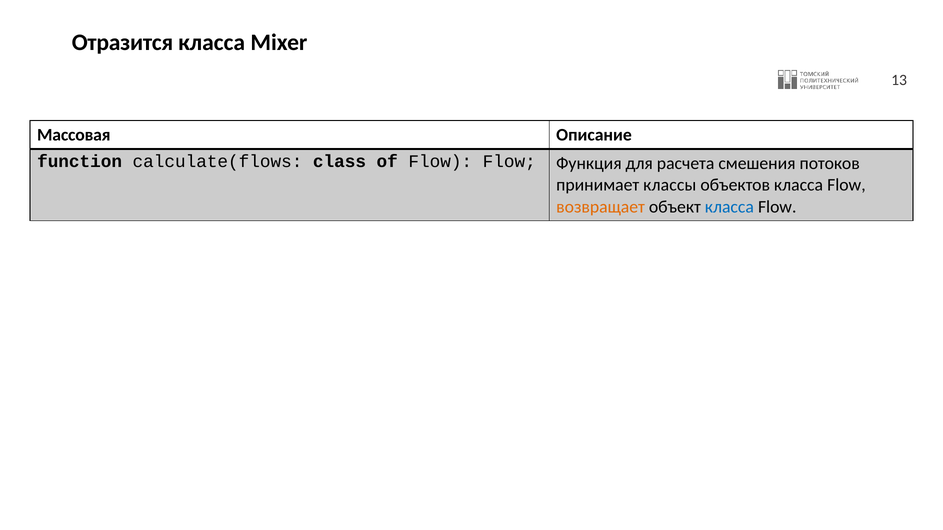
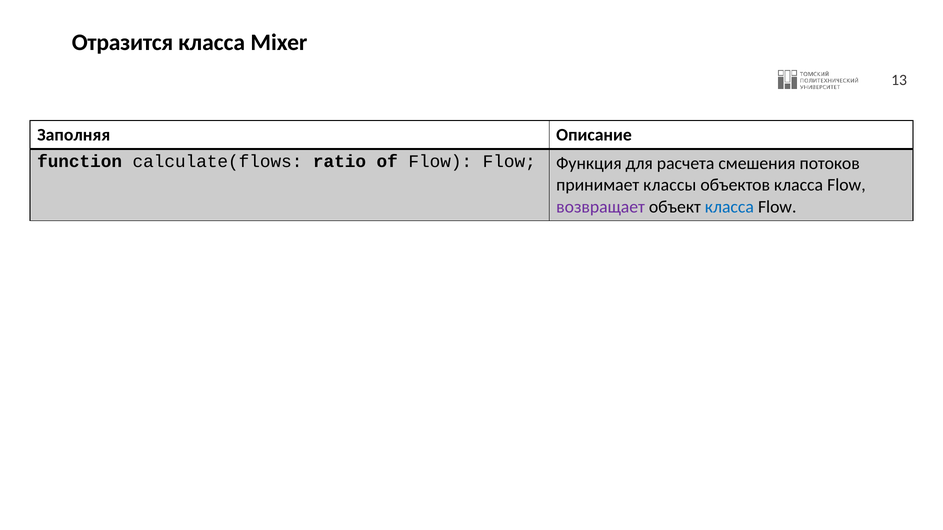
Массовая: Массовая -> Заполняя
class: class -> ratio
возвращает colour: orange -> purple
